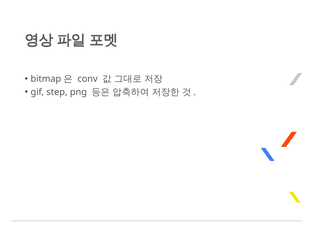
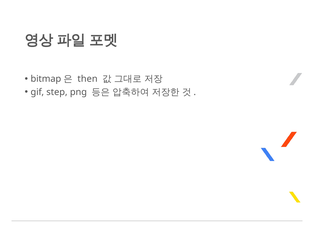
conv: conv -> then
